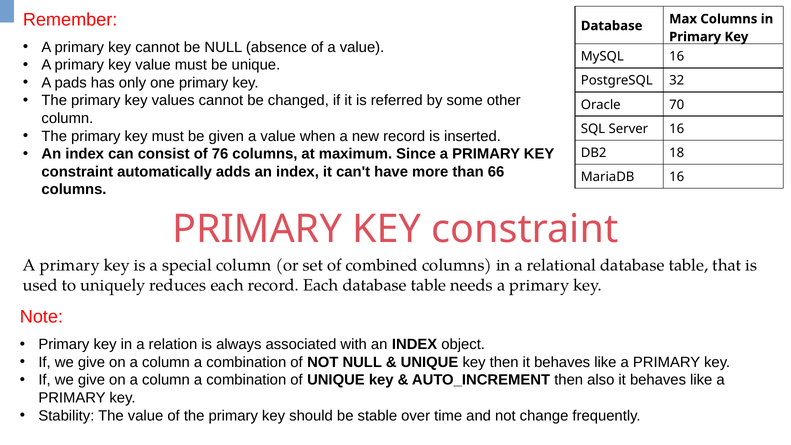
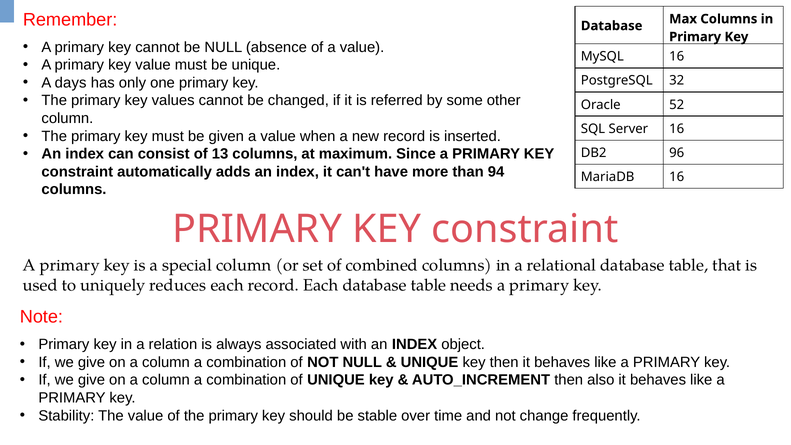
pads: pads -> days
70: 70 -> 52
76: 76 -> 13
18: 18 -> 96
66: 66 -> 94
